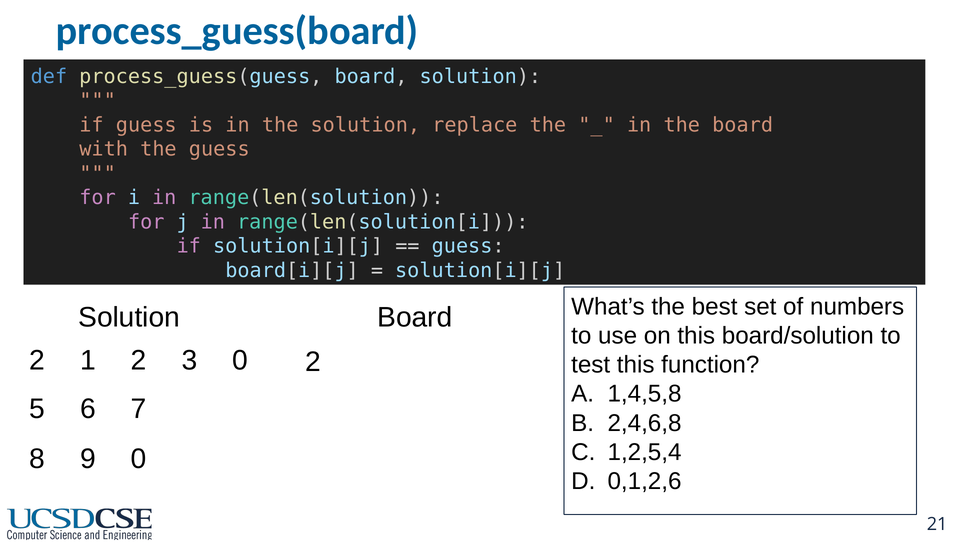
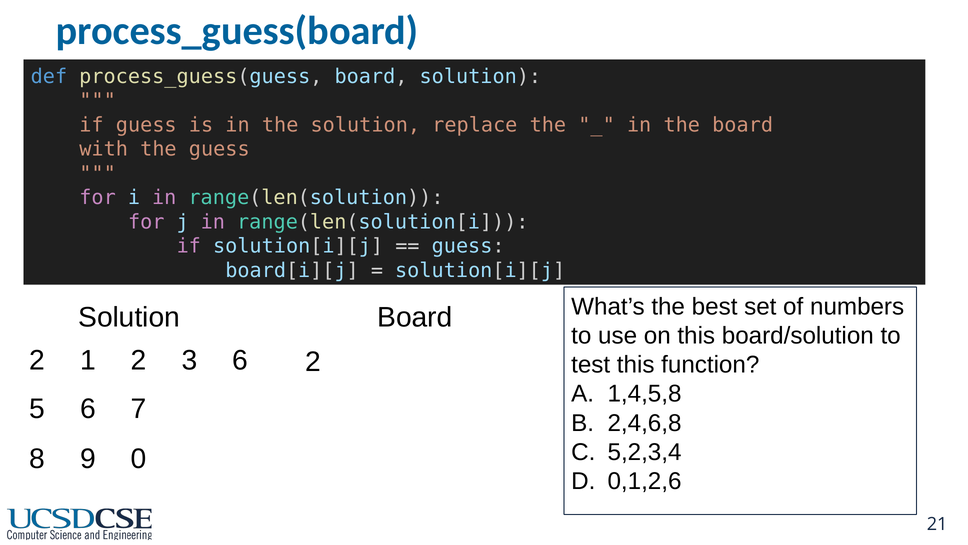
3 0: 0 -> 6
1,2,5,4: 1,2,5,4 -> 5,2,3,4
